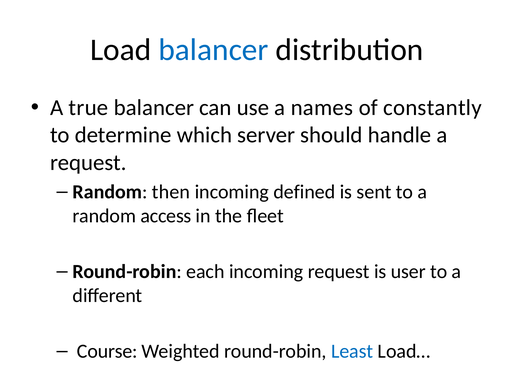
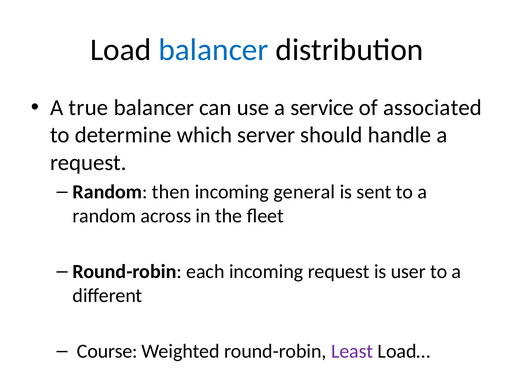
names: names -> service
constantly: constantly -> associated
defined: defined -> general
access: access -> across
Least colour: blue -> purple
